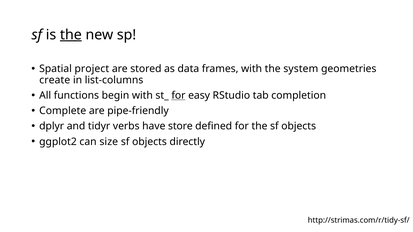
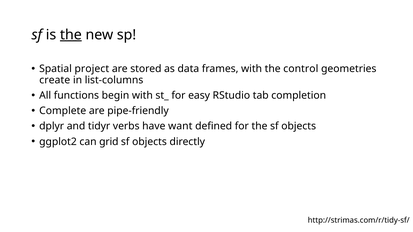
system: system -> control
for at (178, 96) underline: present -> none
store: store -> want
size: size -> grid
